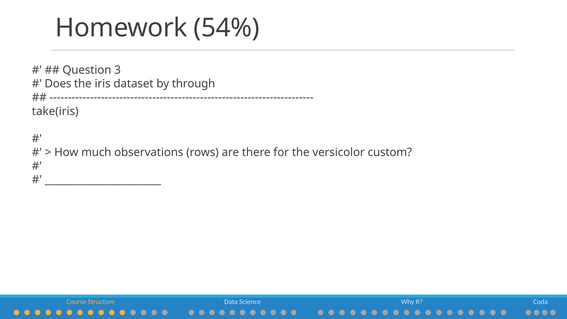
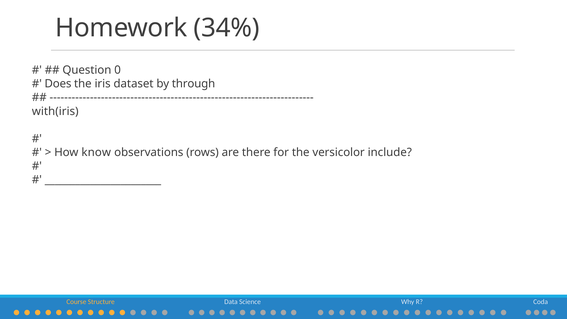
54%: 54% -> 34%
3: 3 -> 0
take(iris: take(iris -> with(iris
much: much -> know
custom: custom -> include
